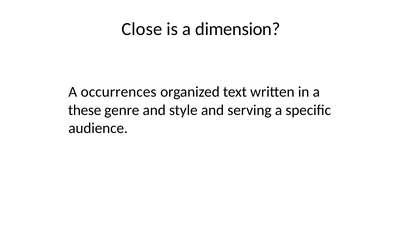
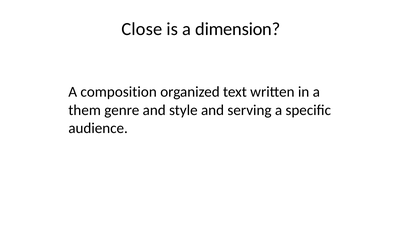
occurrences: occurrences -> composition
these: these -> them
